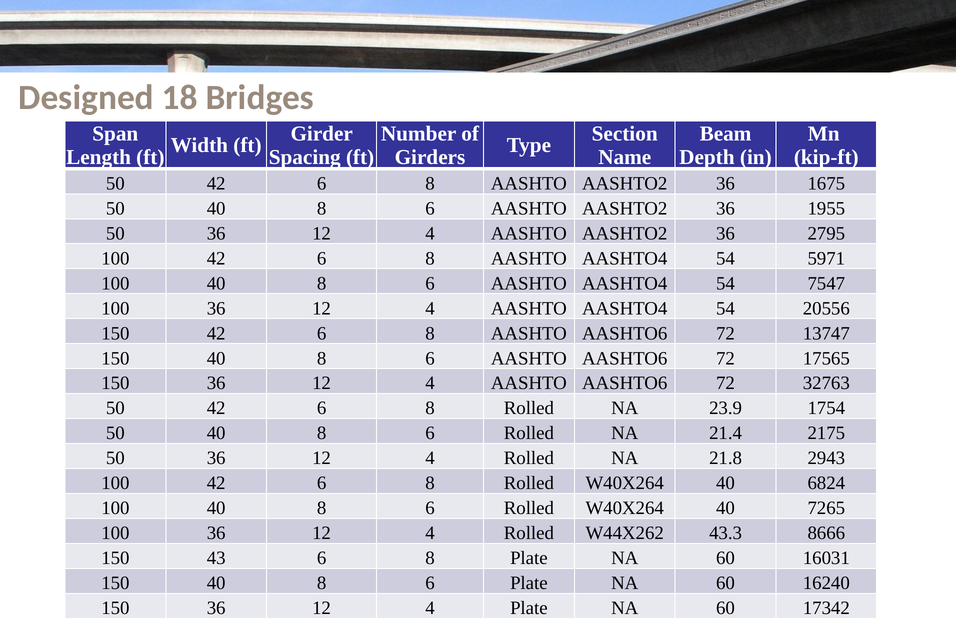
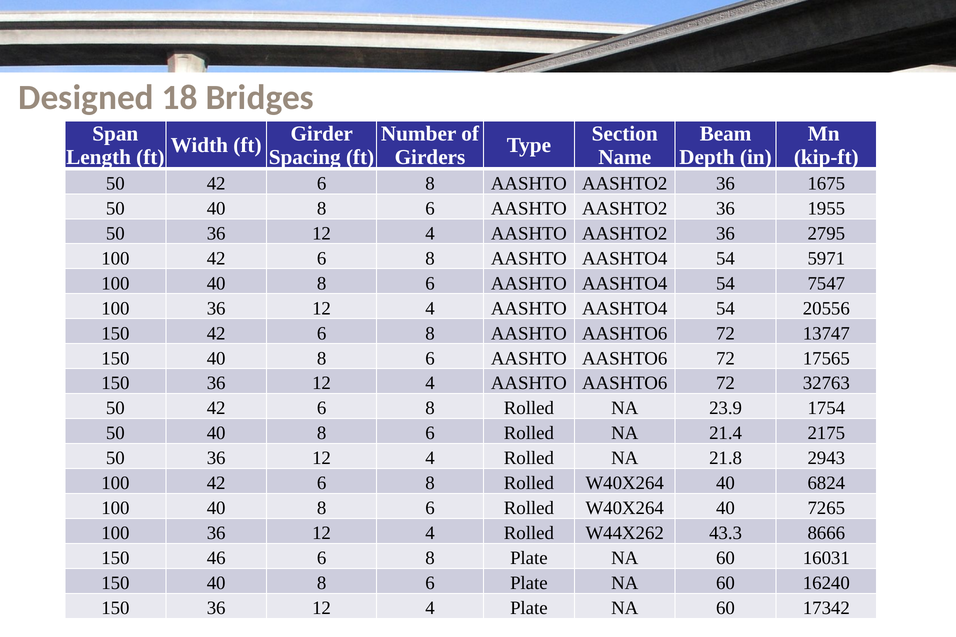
43: 43 -> 46
